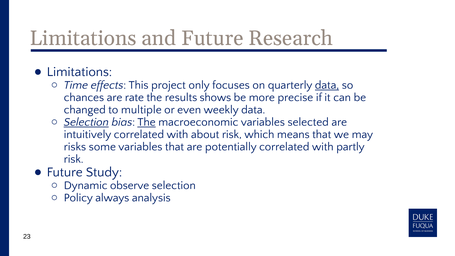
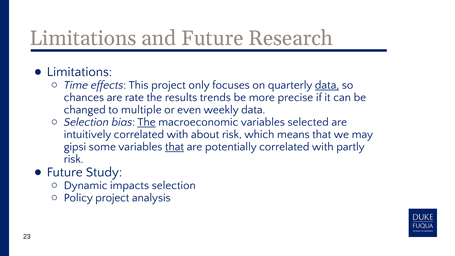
shows: shows -> trends
Selection at (86, 122) underline: present -> none
risks: risks -> gipsi
that at (175, 147) underline: none -> present
observe: observe -> impacts
Policy always: always -> project
